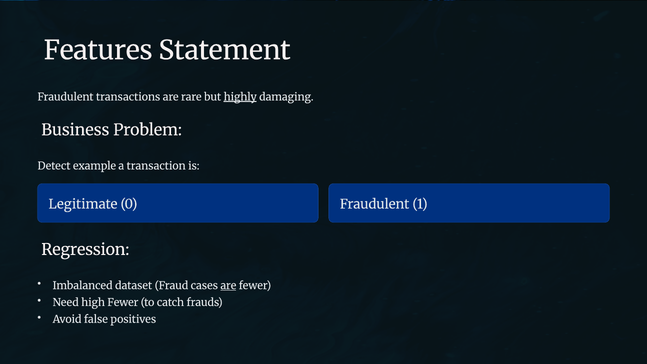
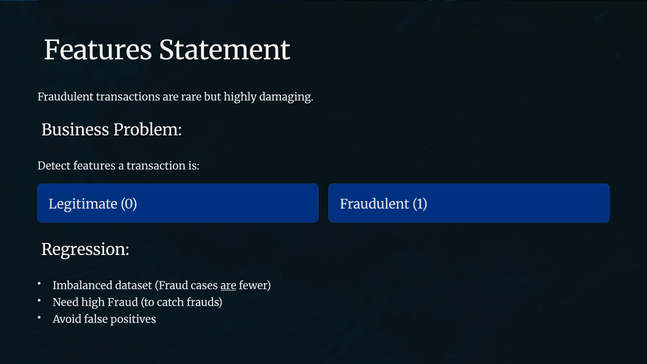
highly underline: present -> none
Detect example: example -> features
high Fewer: Fewer -> Fraud
